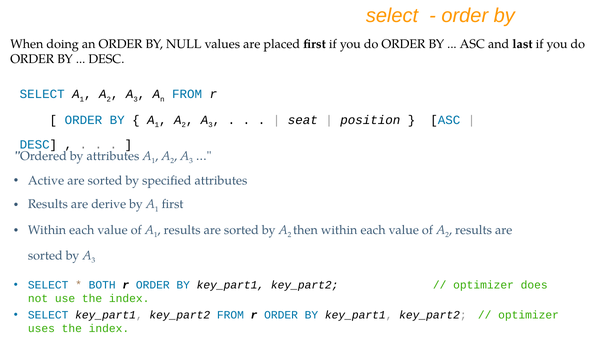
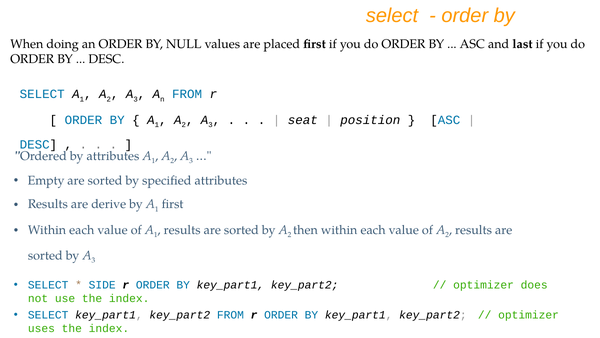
Active: Active -> Empty
BOTH: BOTH -> SIDE
